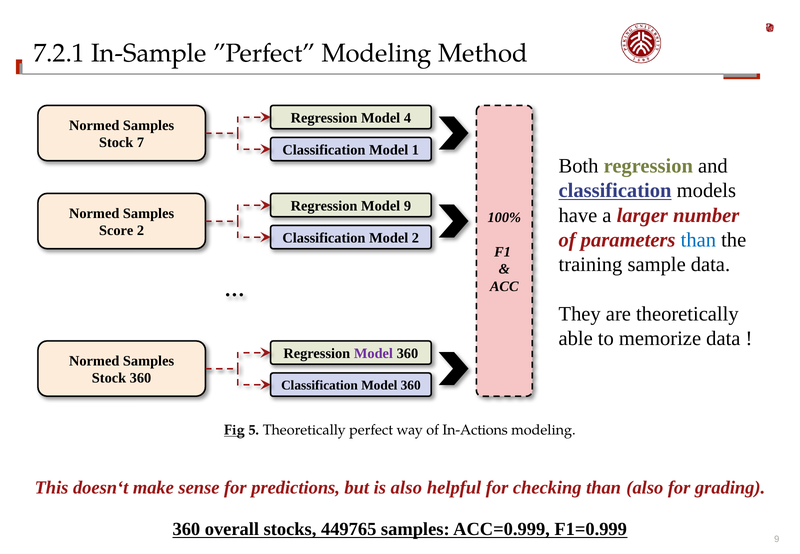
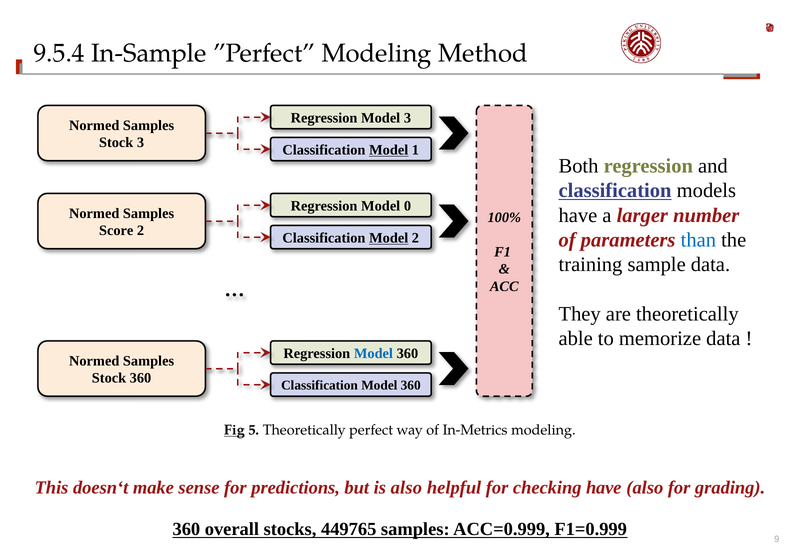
7.2.1: 7.2.1 -> 9.5.4
Model 4: 4 -> 3
Stock 7: 7 -> 3
Model at (389, 150) underline: none -> present
Model 9: 9 -> 0
Model at (389, 238) underline: none -> present
Model at (373, 354) colour: purple -> blue
In-Actions: In-Actions -> In-Metrics
checking than: than -> have
